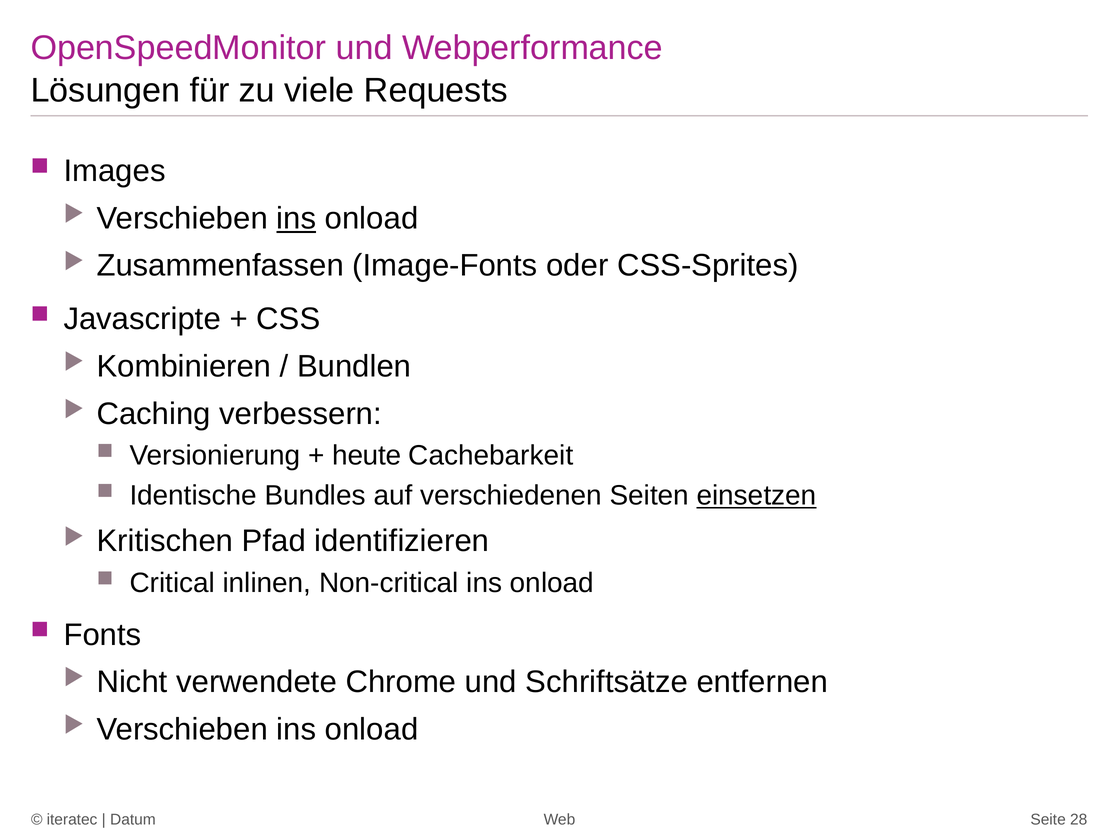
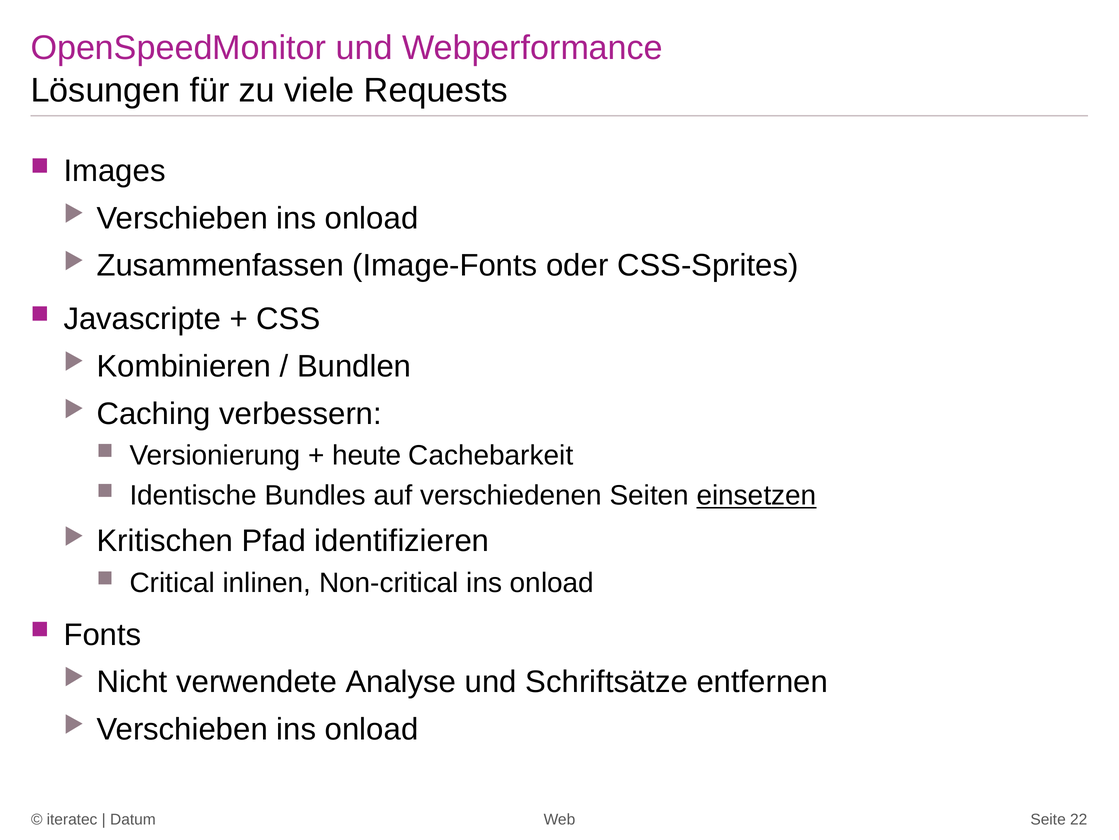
ins at (296, 218) underline: present -> none
Chrome: Chrome -> Analyse
28: 28 -> 22
